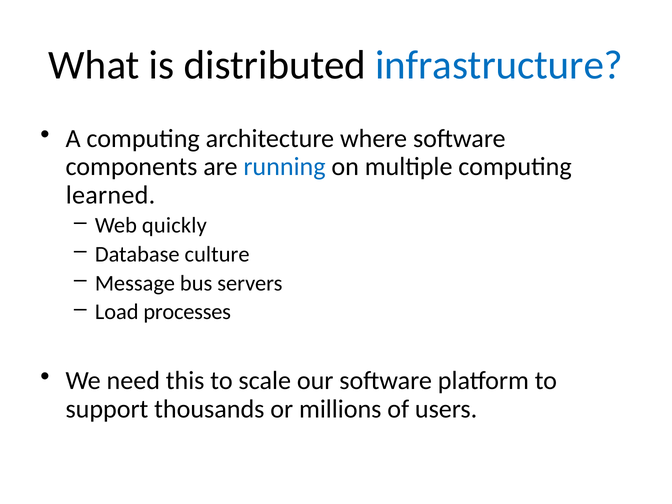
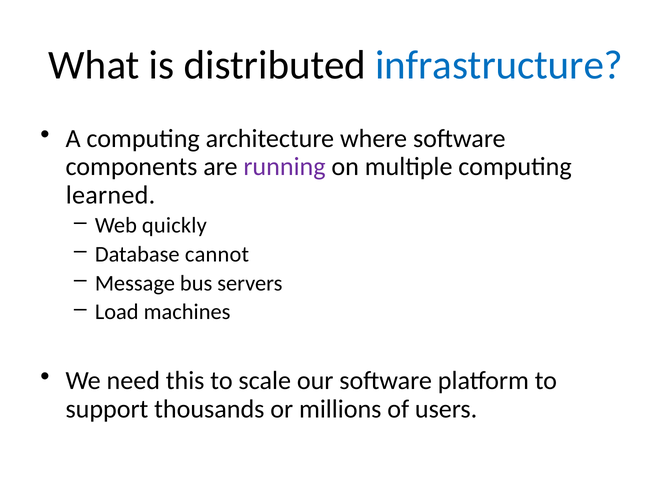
running colour: blue -> purple
culture: culture -> cannot
processes: processes -> machines
